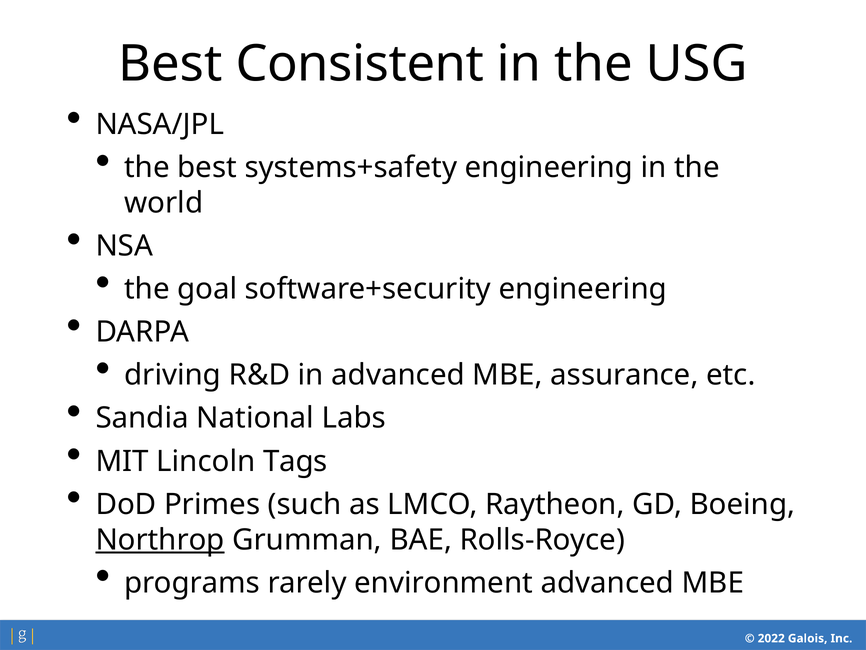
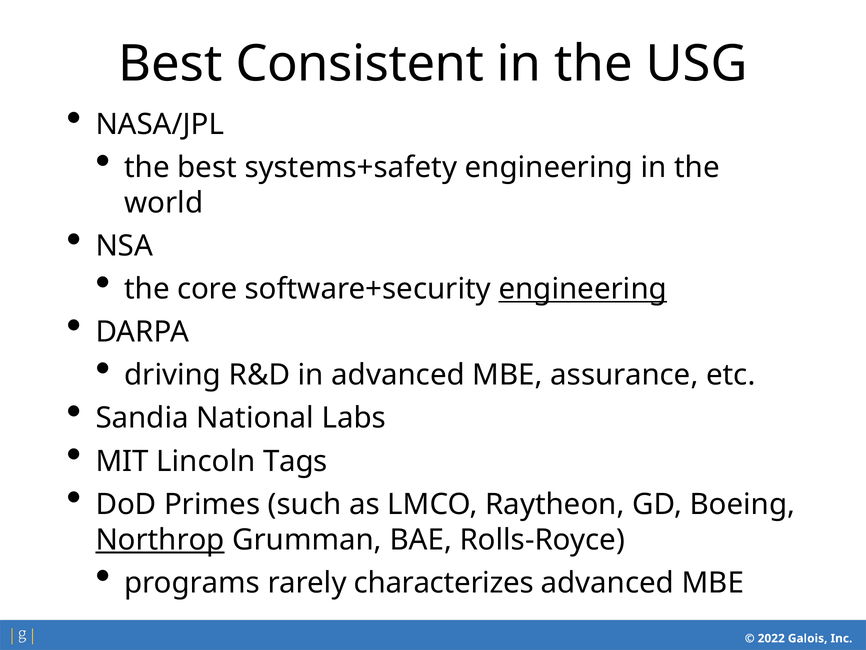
goal: goal -> core
engineering at (583, 289) underline: none -> present
environment: environment -> characterizes
